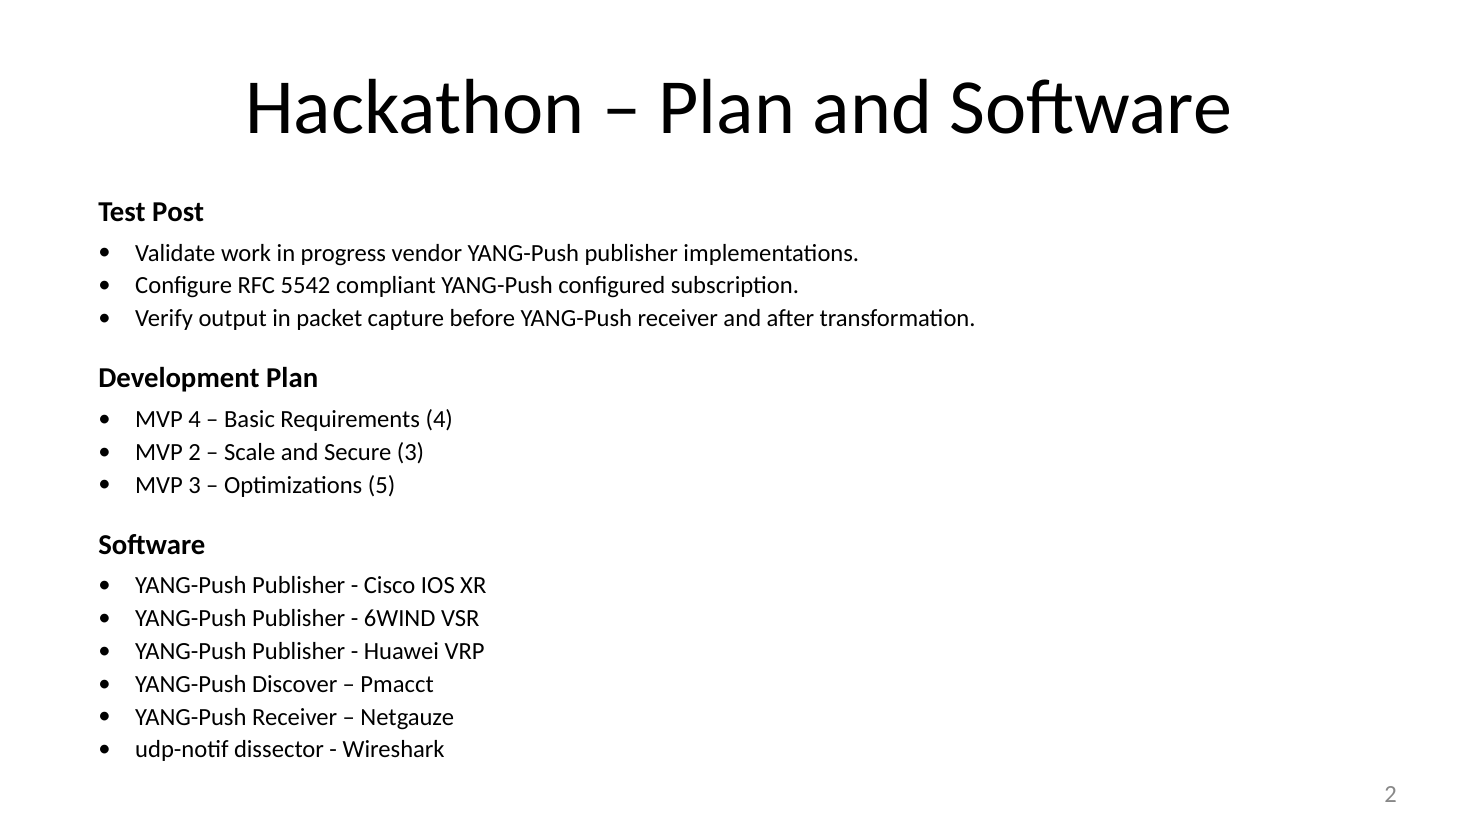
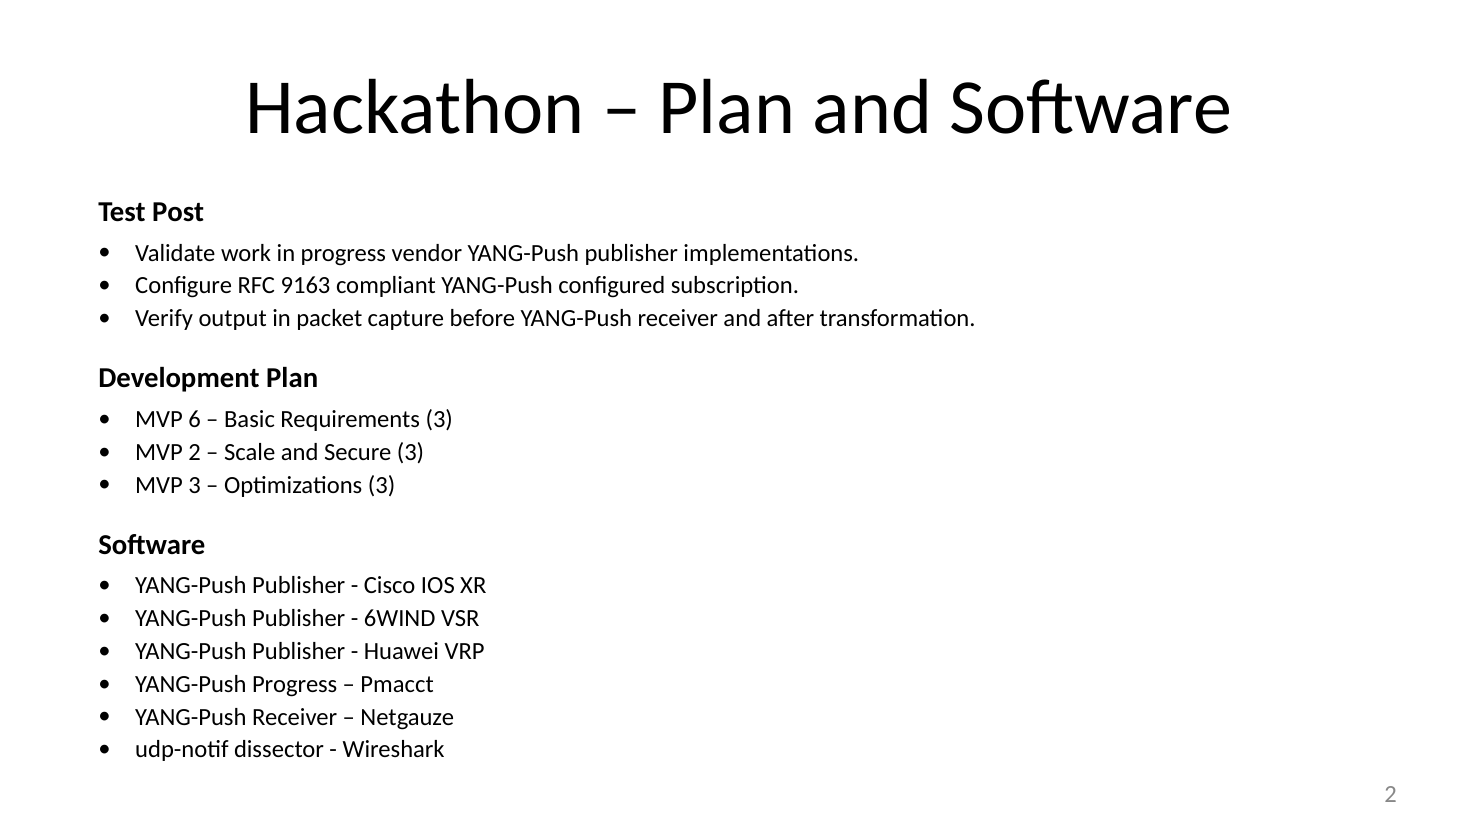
5542: 5542 -> 9163
MVP 4: 4 -> 6
Requirements 4: 4 -> 3
Optimizations 5: 5 -> 3
YANG-Push Discover: Discover -> Progress
